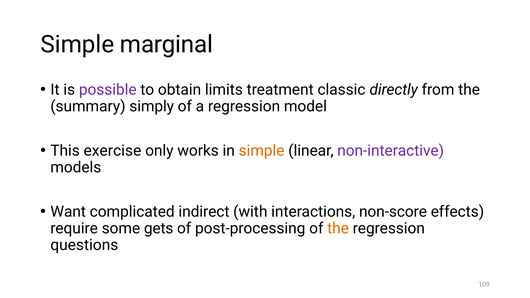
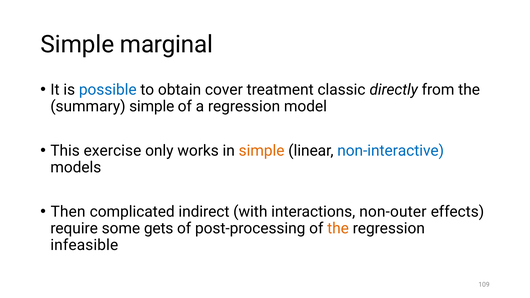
possible colour: purple -> blue
limits: limits -> cover
summary simply: simply -> simple
non-interactive colour: purple -> blue
Want: Want -> Then
non-score: non-score -> non-outer
questions: questions -> infeasible
